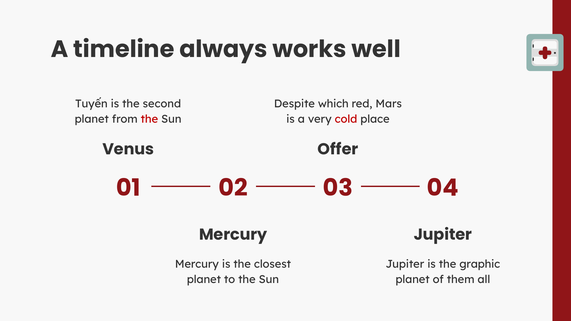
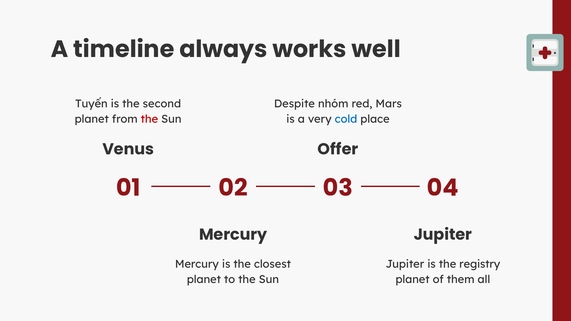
which: which -> nhóm
cold colour: red -> blue
graphic: graphic -> registry
